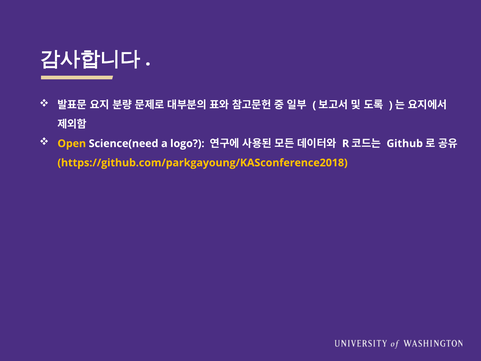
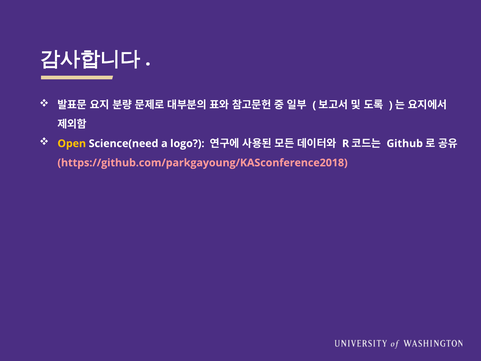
https://github.com/parkgayoung/KASconference2018 colour: yellow -> pink
